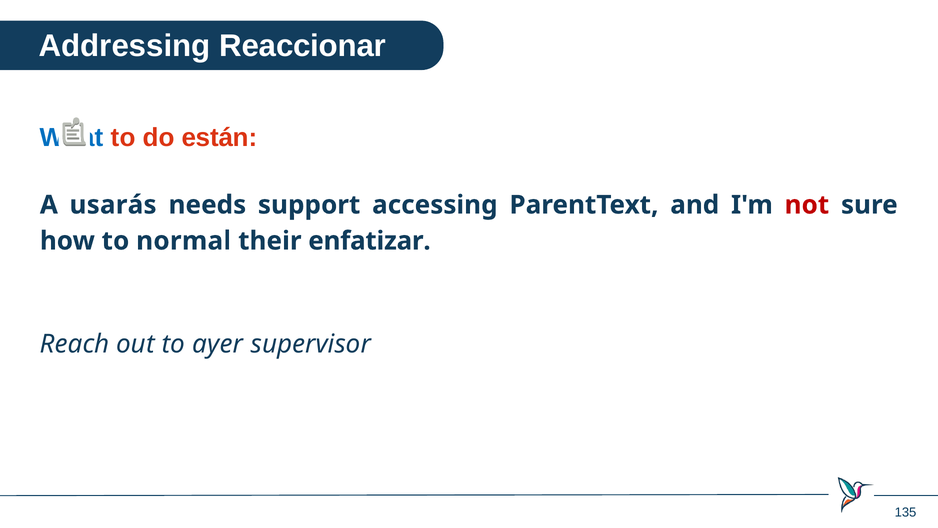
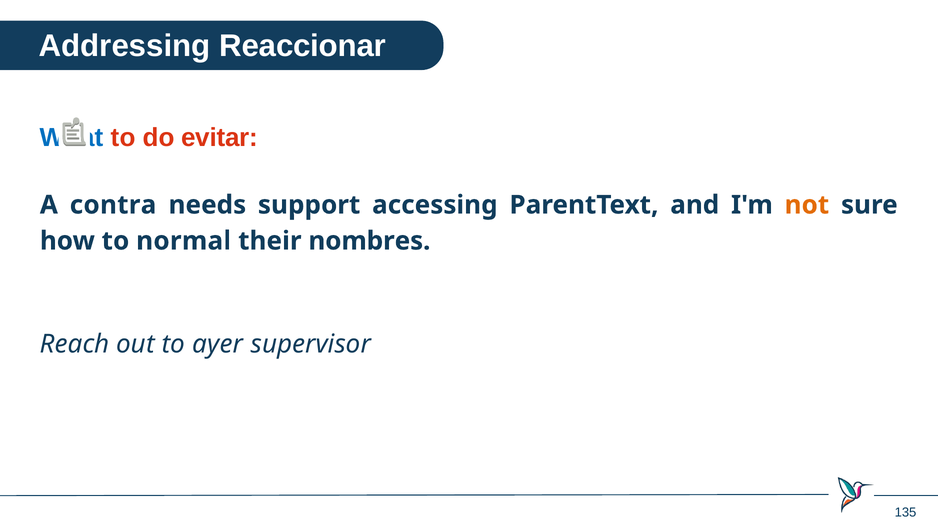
están: están -> evitar
usarás: usarás -> contra
not colour: red -> orange
enfatizar: enfatizar -> nombres
